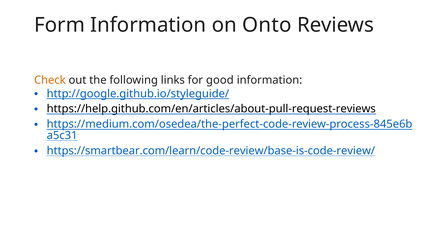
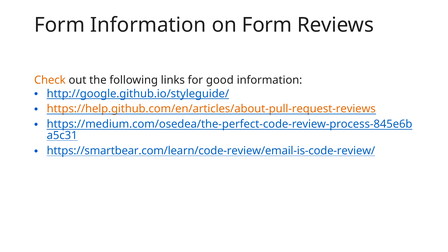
on Onto: Onto -> Form
https://help.github.com/en/articles/about-pull-request-reviews colour: black -> orange
https://smartbear.com/learn/code-review/base-is-code-review/: https://smartbear.com/learn/code-review/base-is-code-review/ -> https://smartbear.com/learn/code-review/email-is-code-review/
